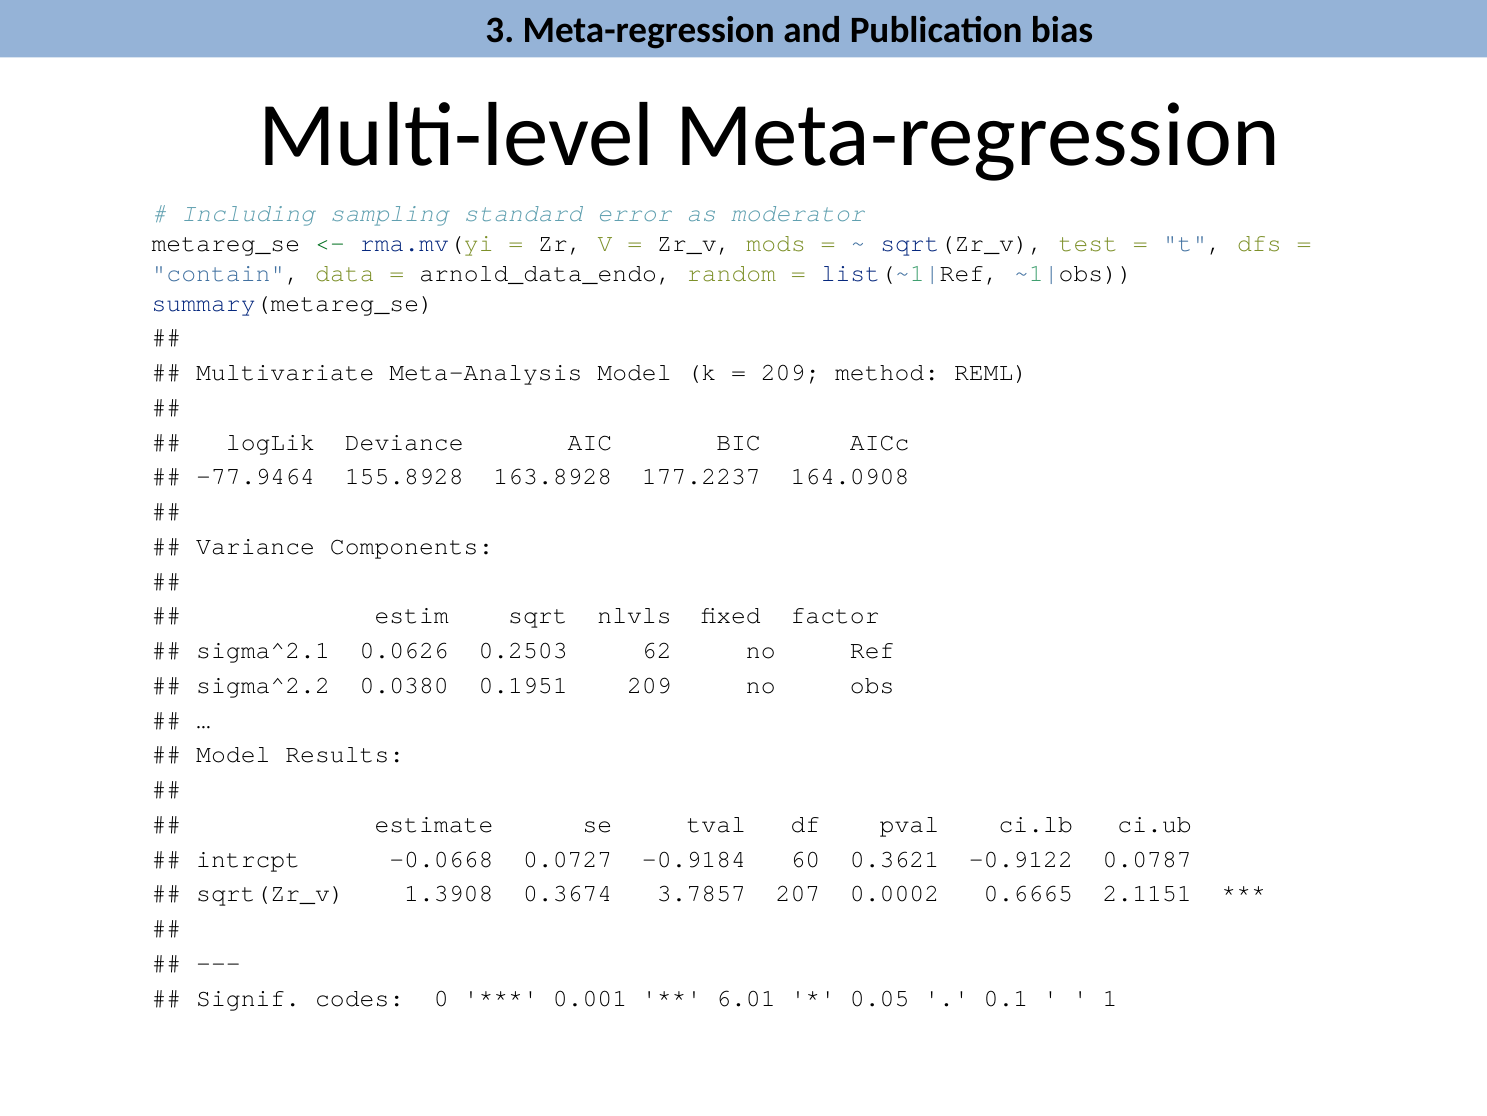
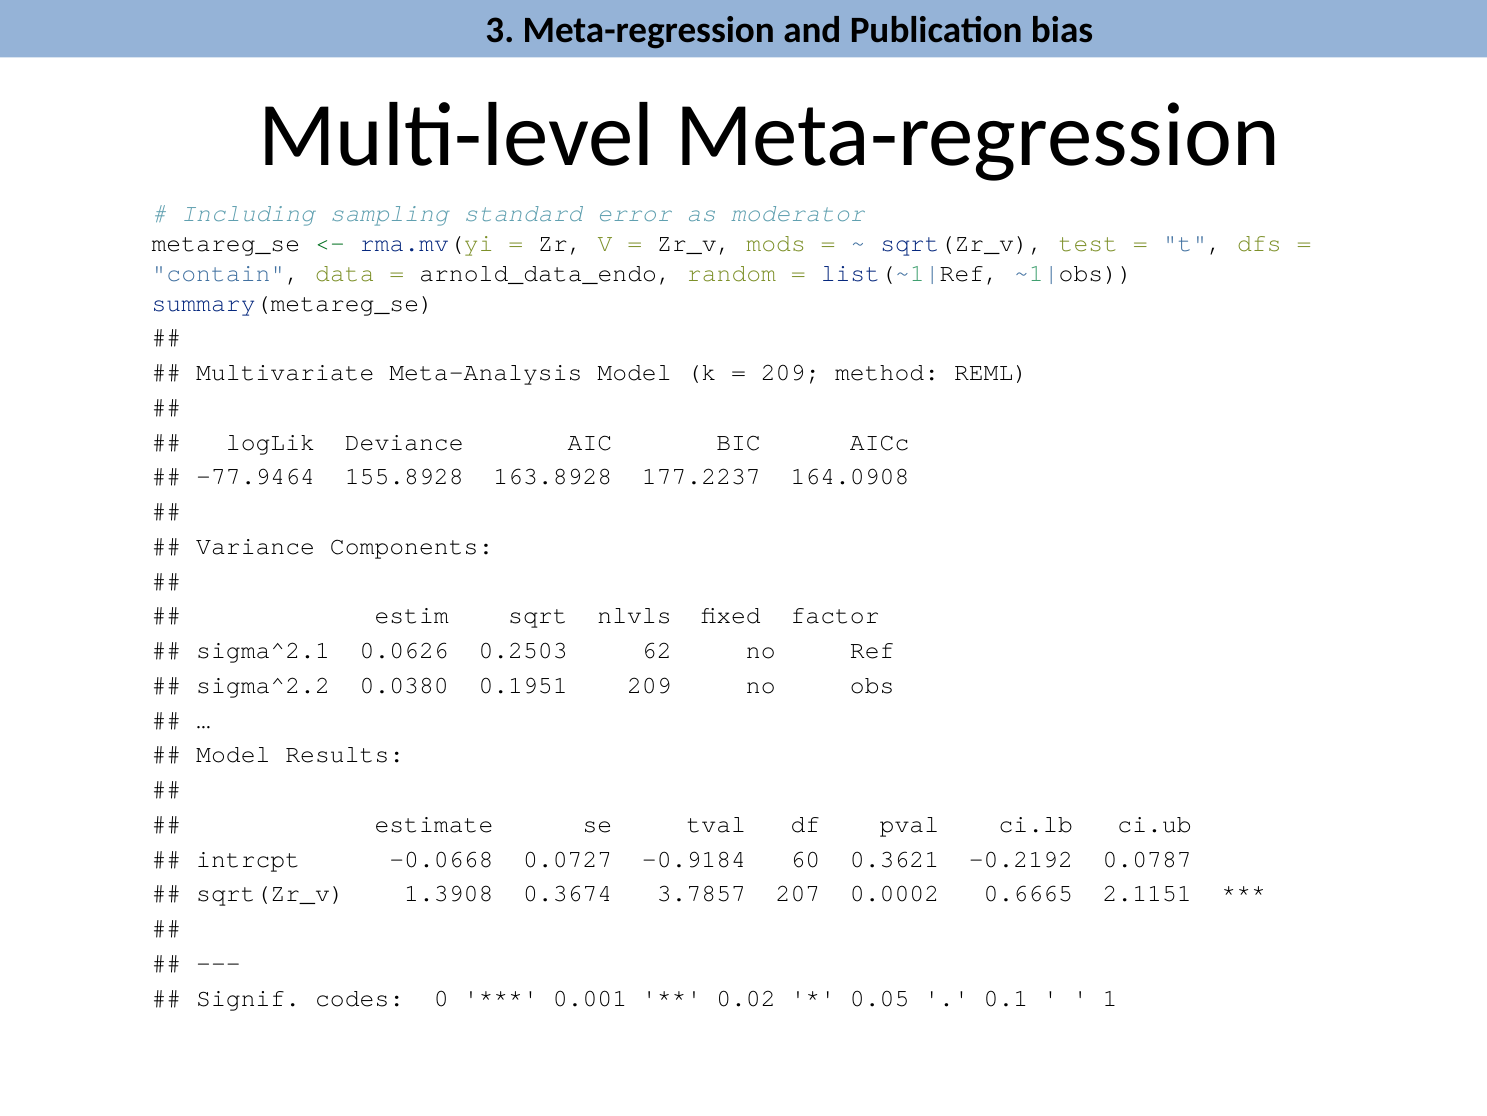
-0.9122: -0.9122 -> -0.2192
6.01: 6.01 -> 0.02
